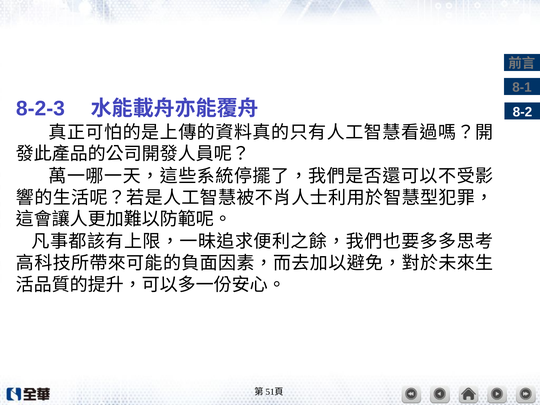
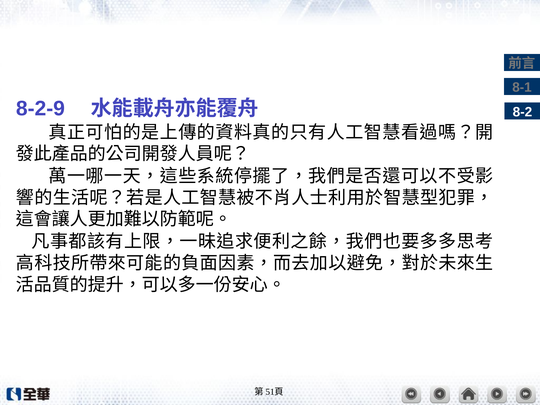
8-2-3: 8-2-3 -> 8-2-9
